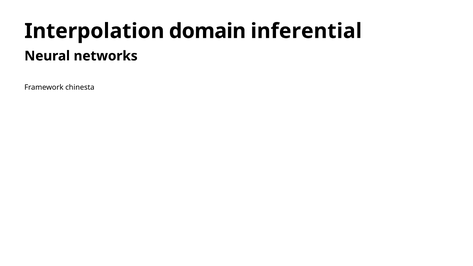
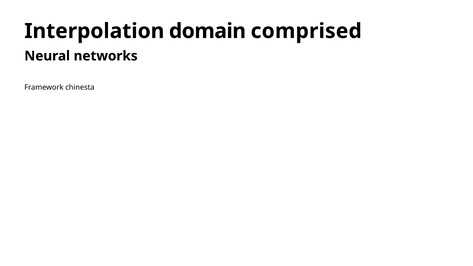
inferential: inferential -> comprised
